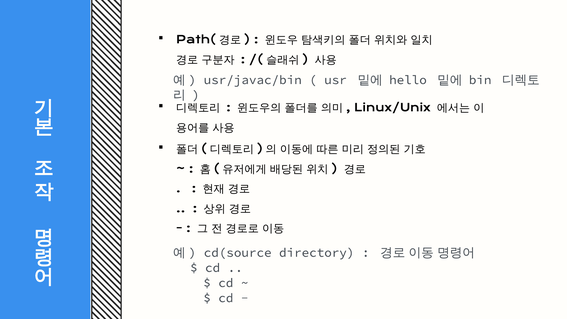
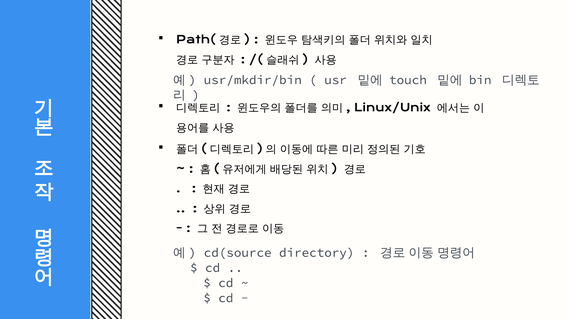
usr/javac/bin: usr/javac/bin -> usr/mkdir/bin
hello: hello -> touch
